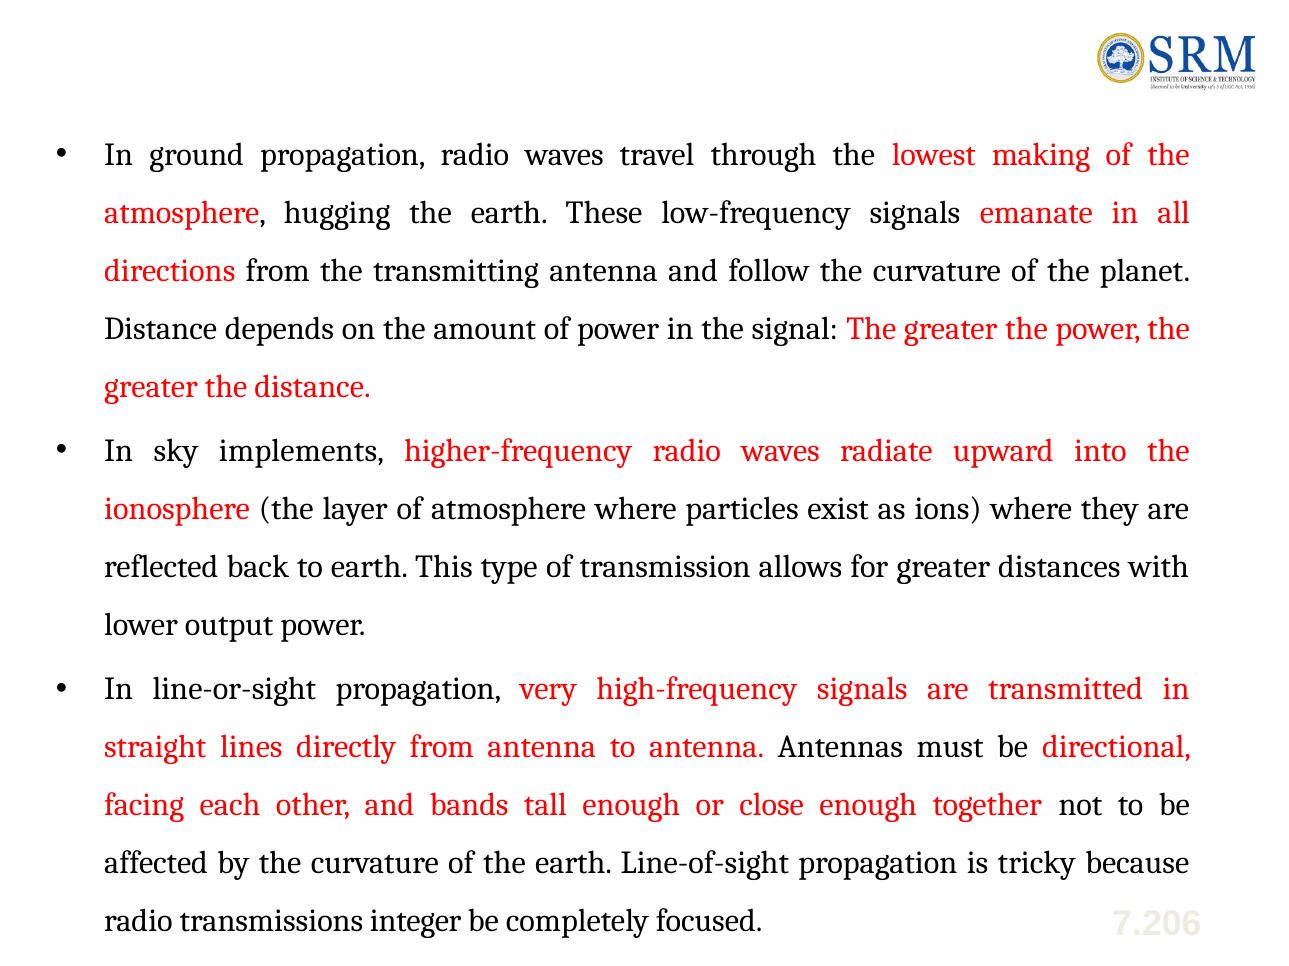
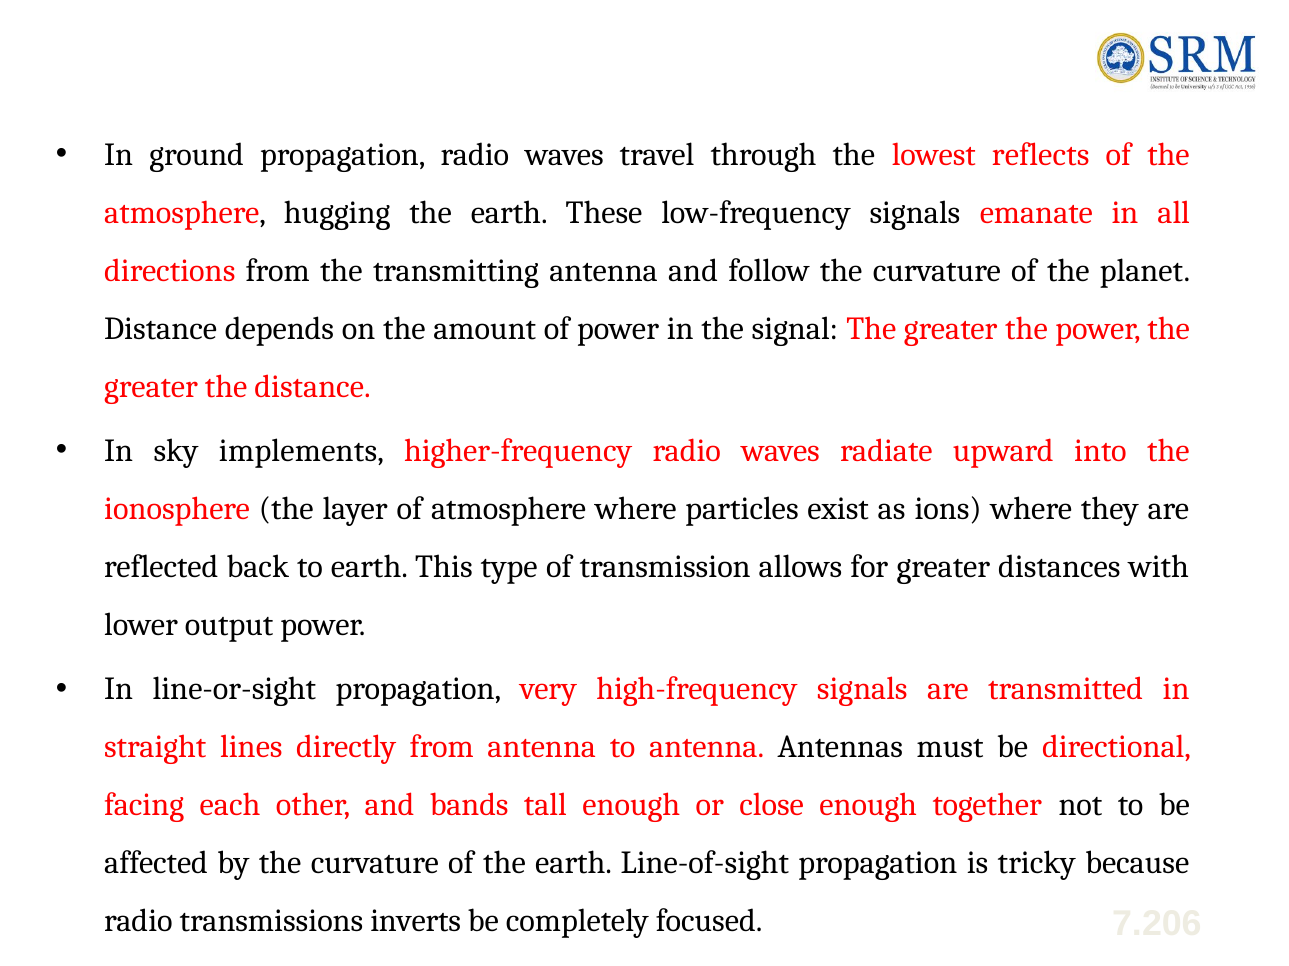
making: making -> reflects
integer: integer -> inverts
